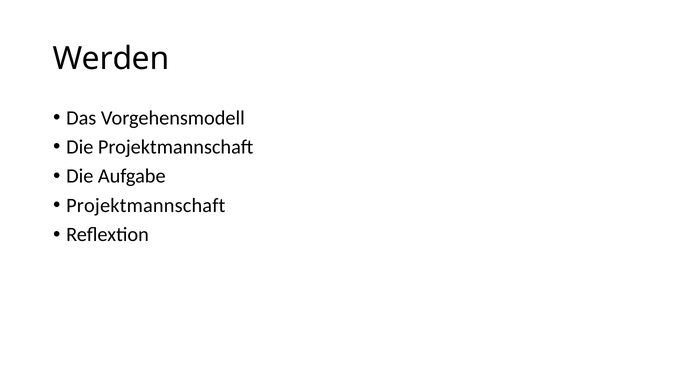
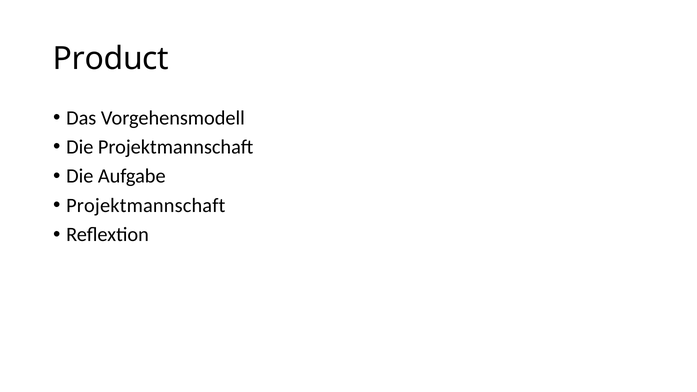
Werden: Werden -> Product
